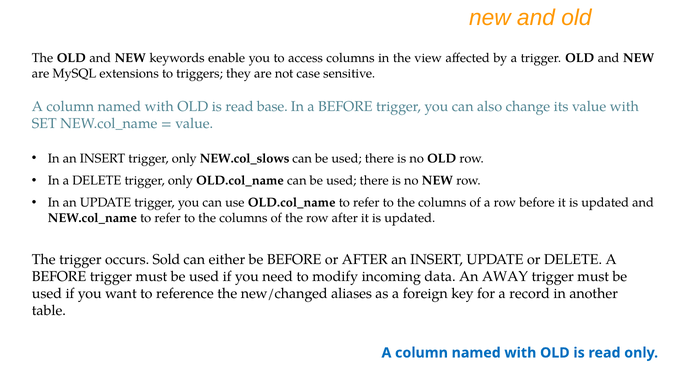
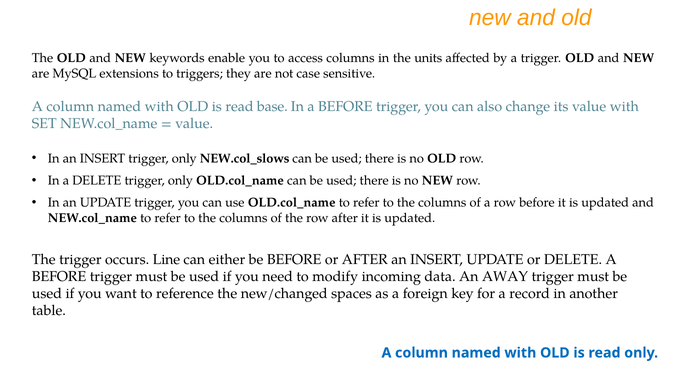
view: view -> units
Sold: Sold -> Line
aliases: aliases -> spaces
